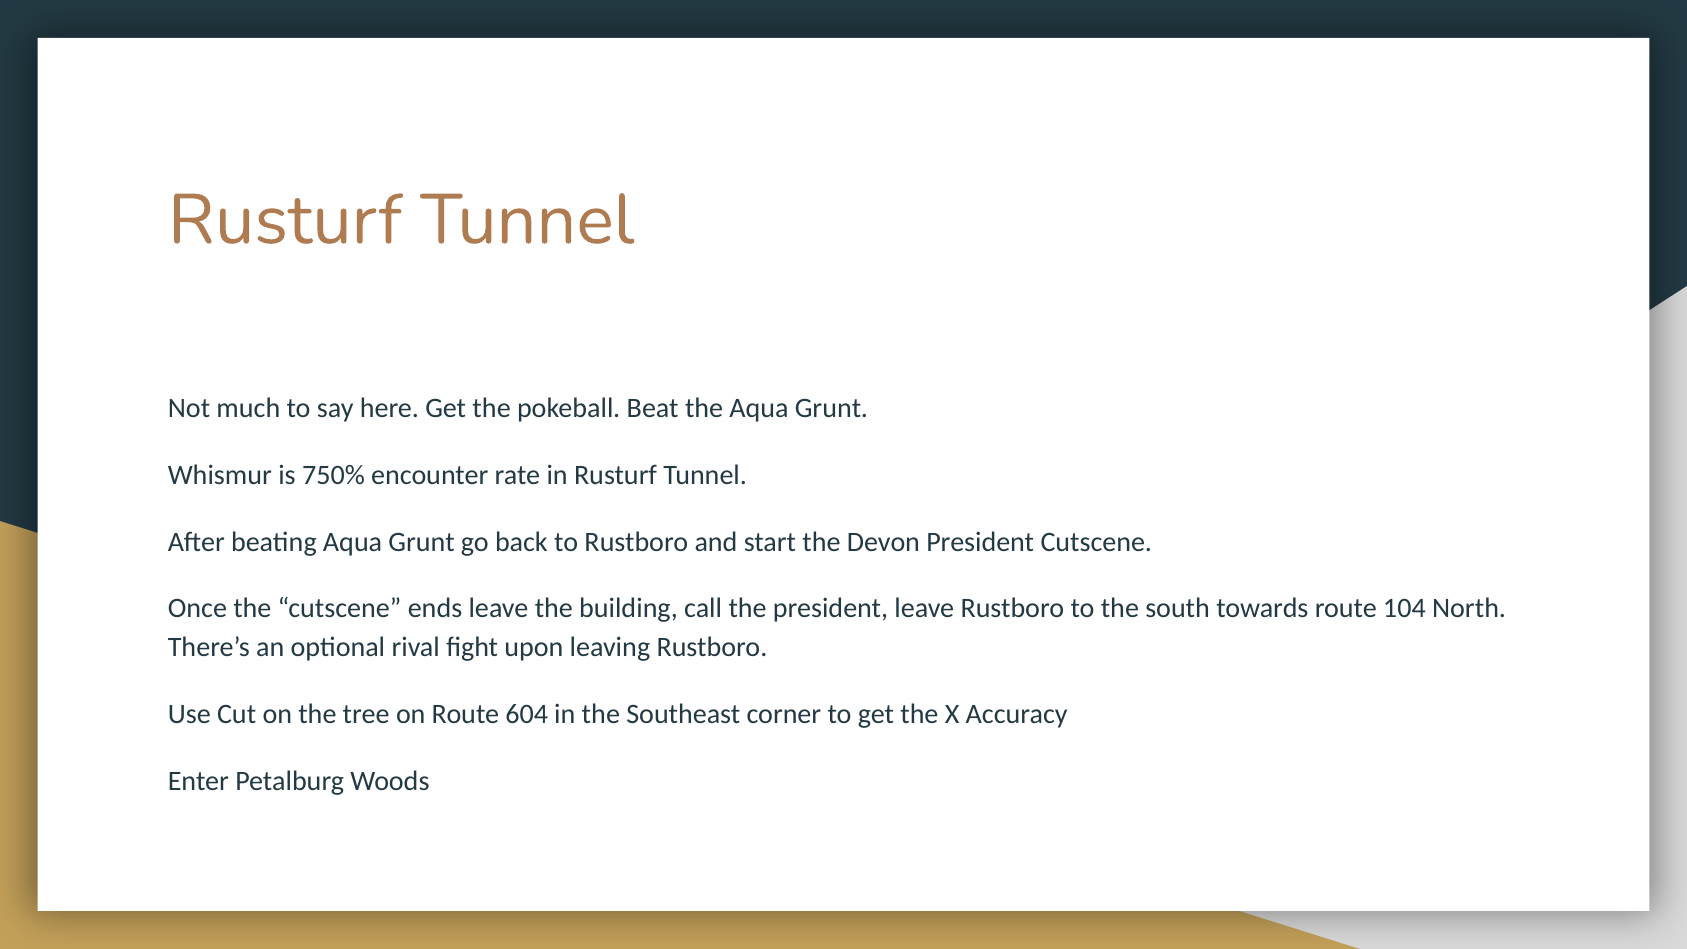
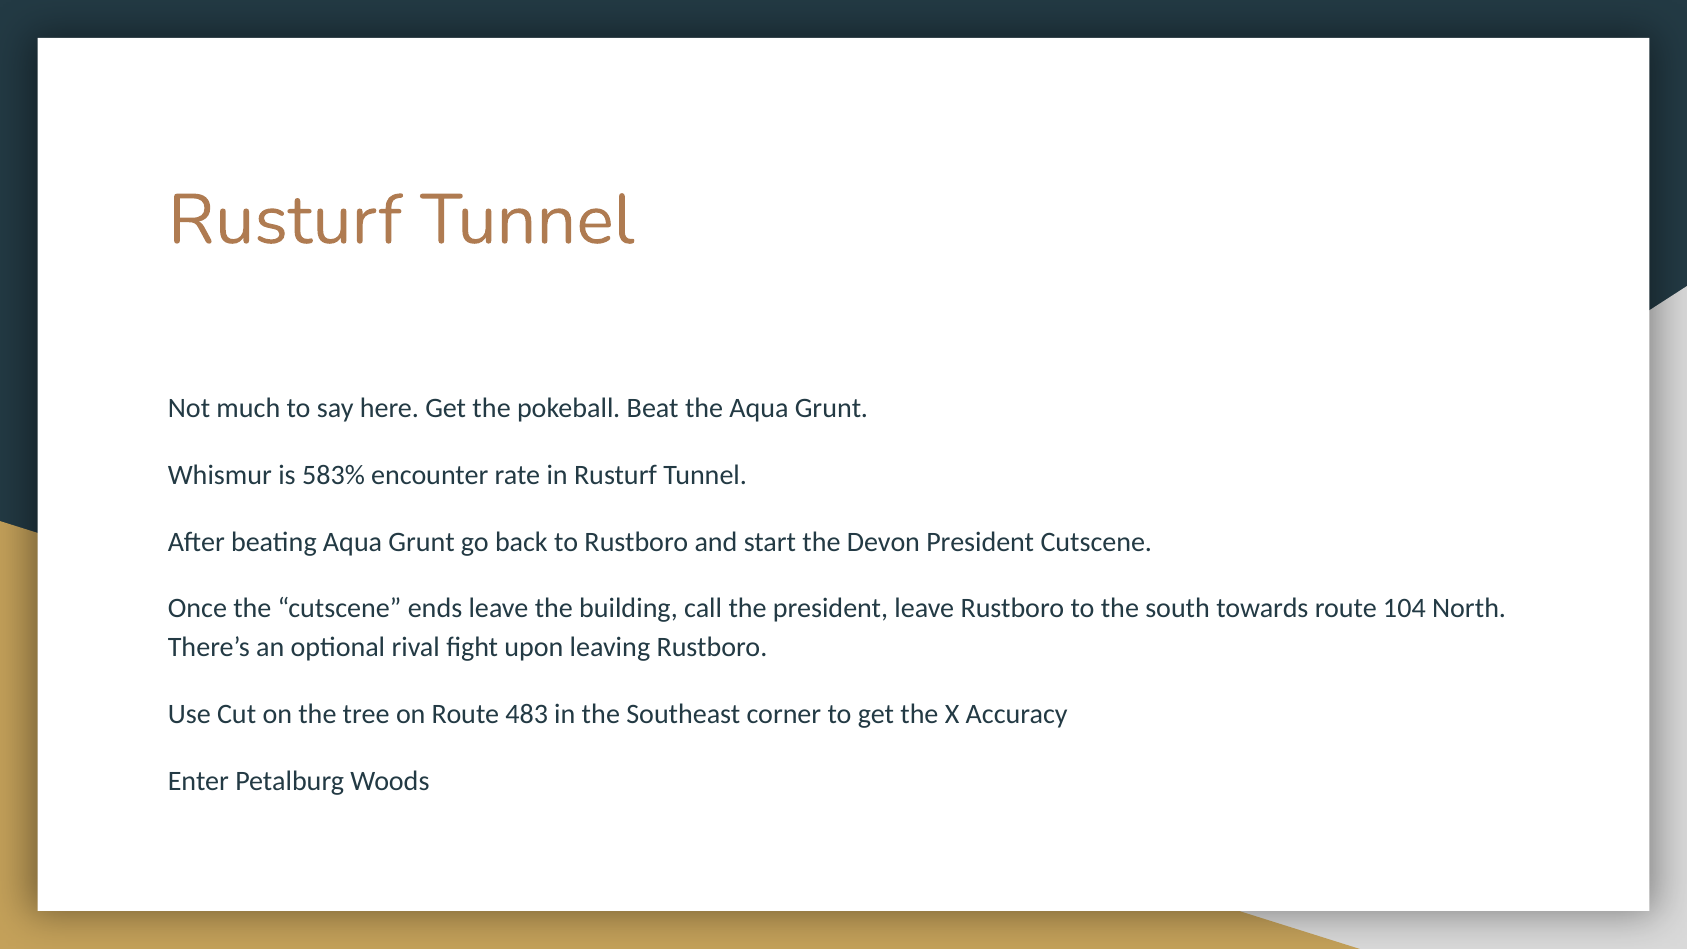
750%: 750% -> 583%
604: 604 -> 483
